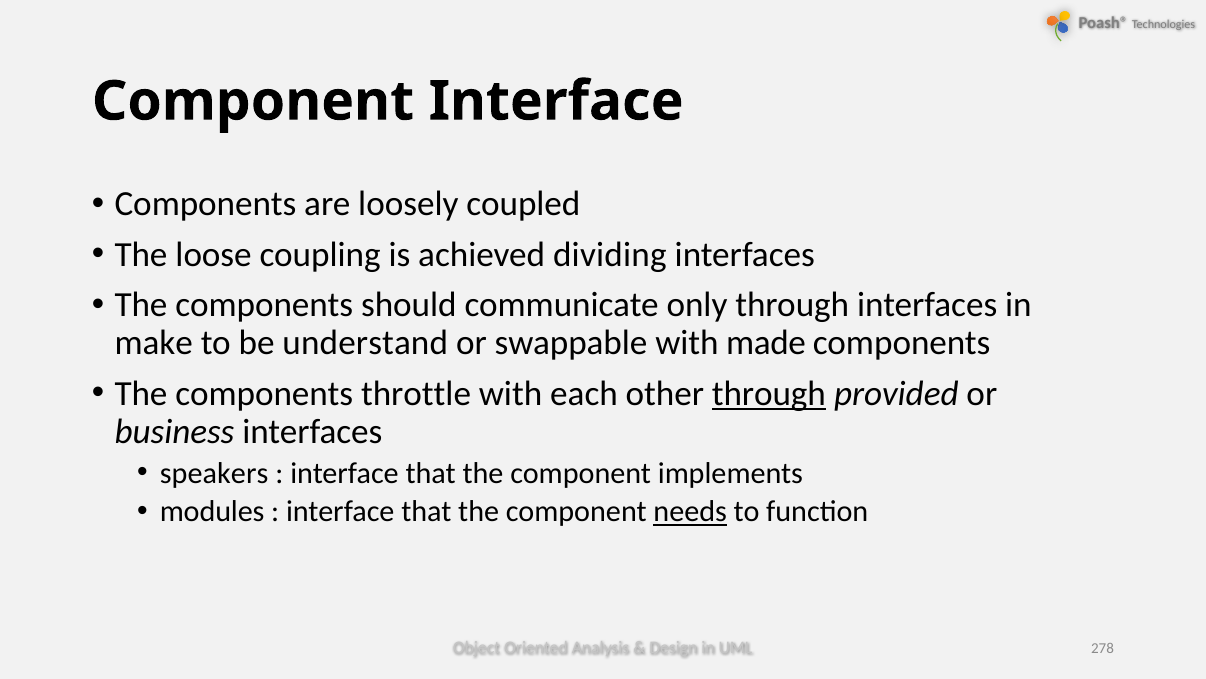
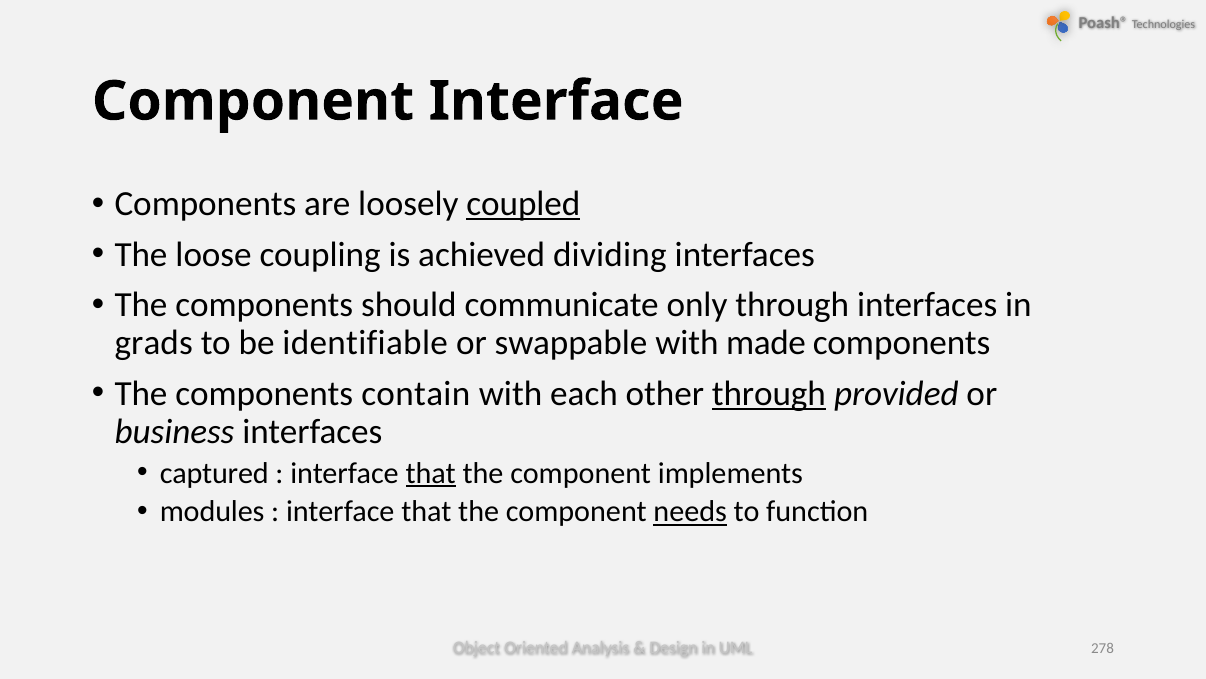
coupled underline: none -> present
make: make -> grads
understand: understand -> identifiable
throttle: throttle -> contain
speakers: speakers -> captured
that at (431, 473) underline: none -> present
